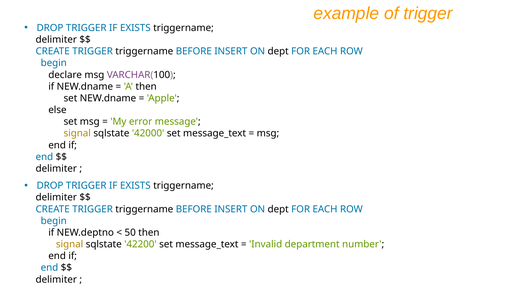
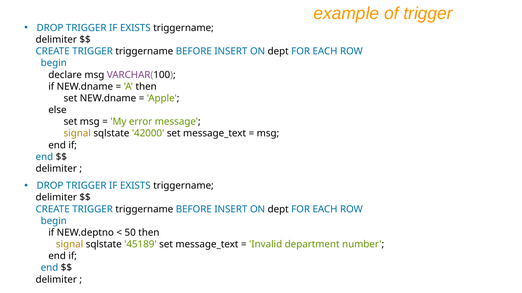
42200: 42200 -> 45189
